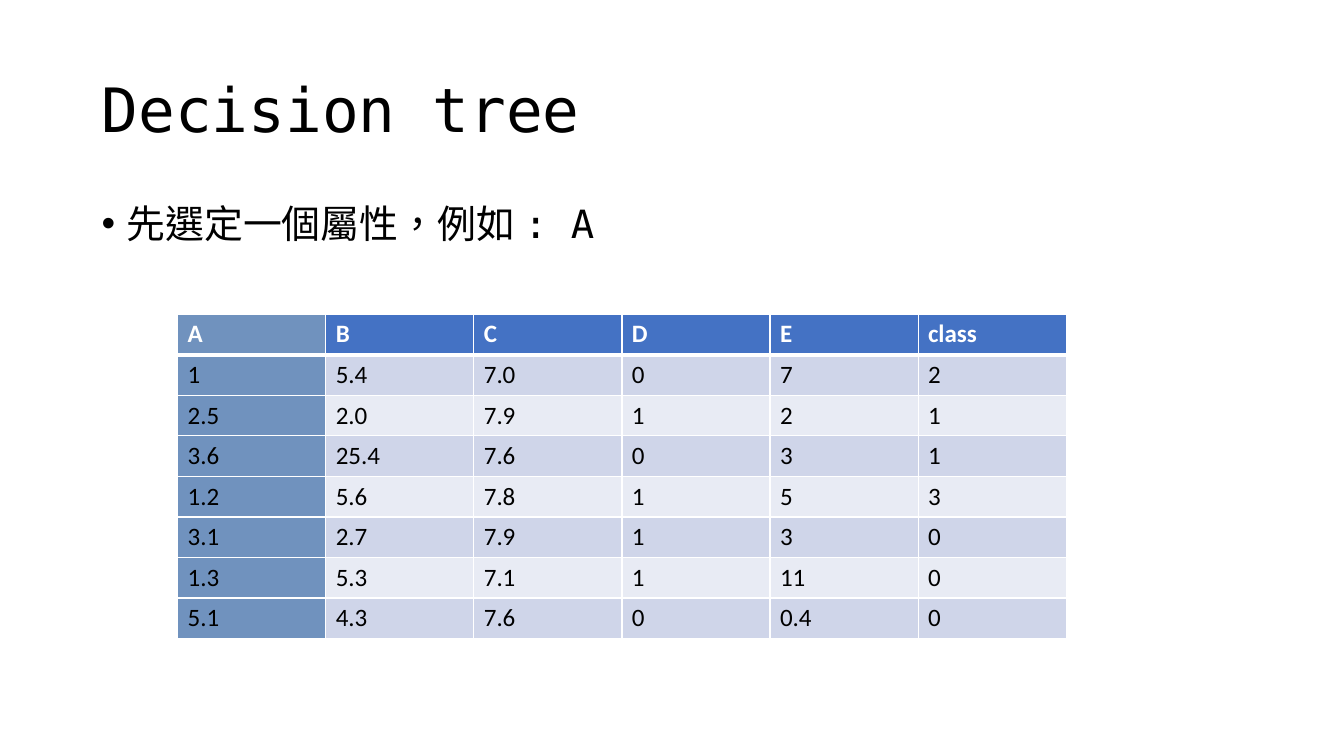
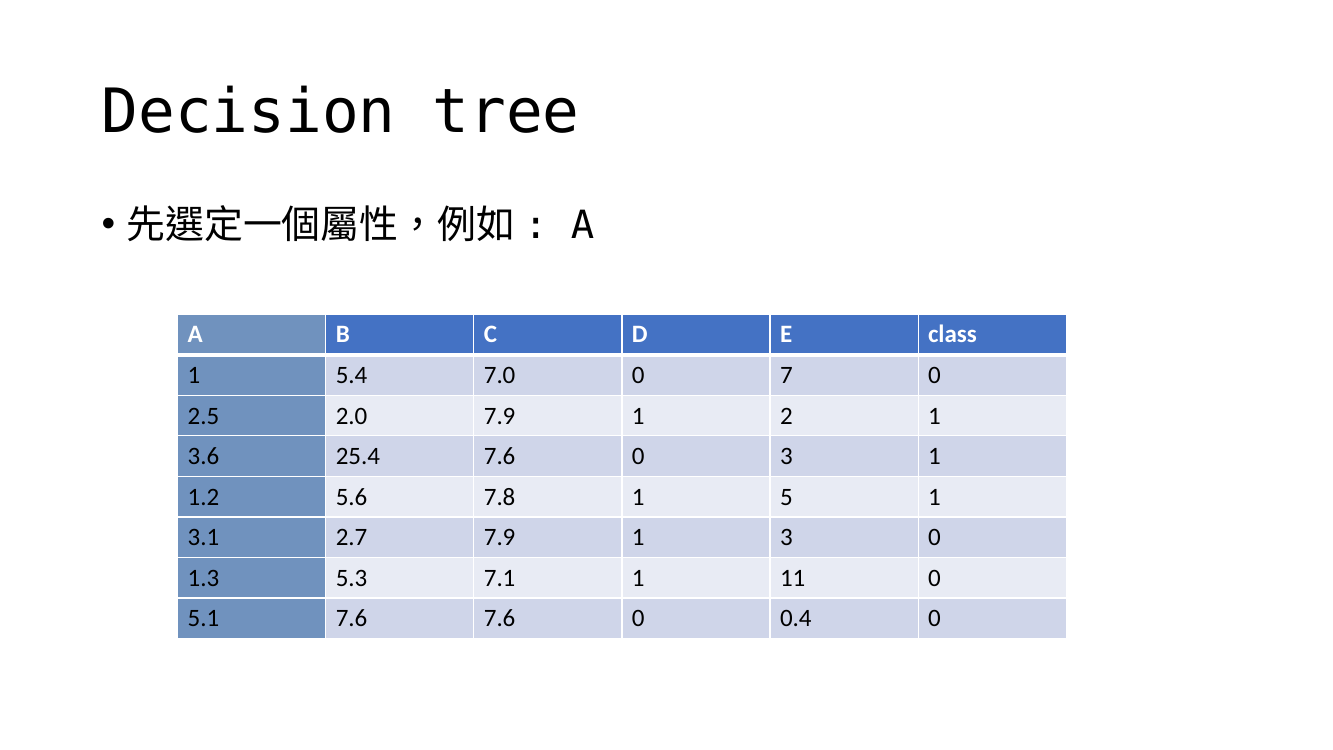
7 2: 2 -> 0
5 3: 3 -> 1
5.1 4.3: 4.3 -> 7.6
